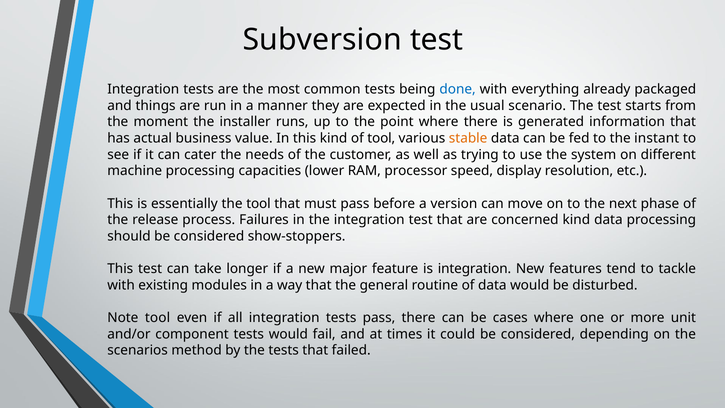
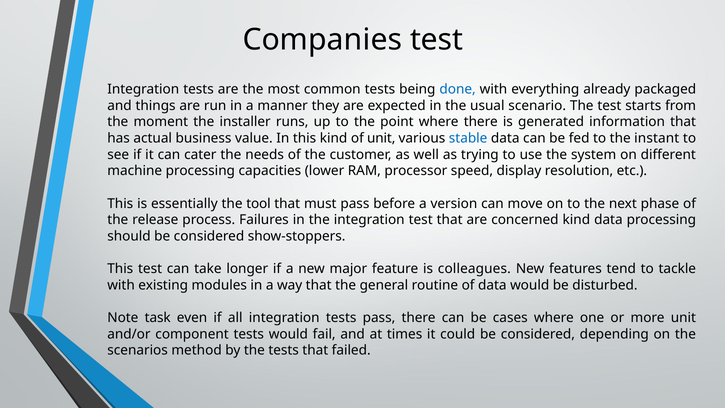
Subversion: Subversion -> Companies
of tool: tool -> unit
stable colour: orange -> blue
is integration: integration -> colleagues
Note tool: tool -> task
